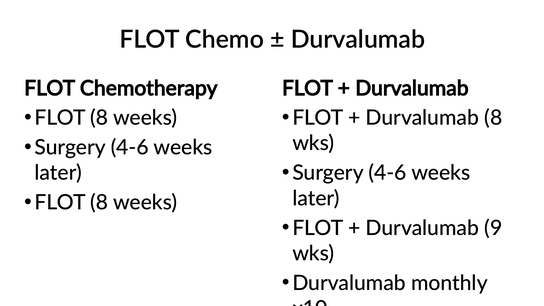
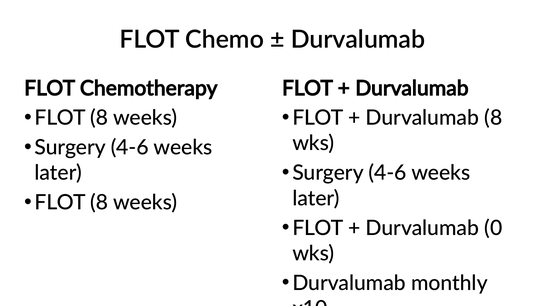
9: 9 -> 0
